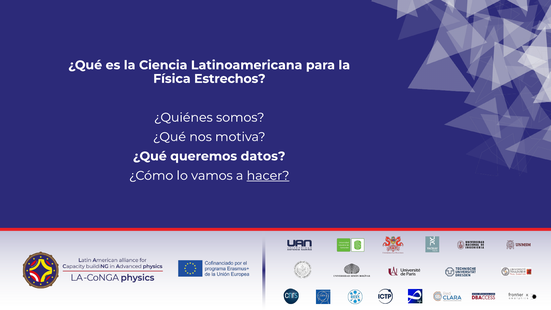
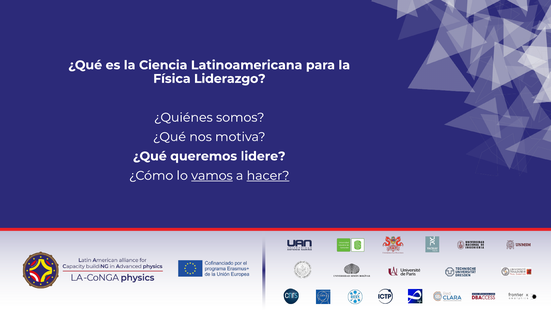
Estrechos: Estrechos -> Liderazgo
datos: datos -> lidere
vamos underline: none -> present
